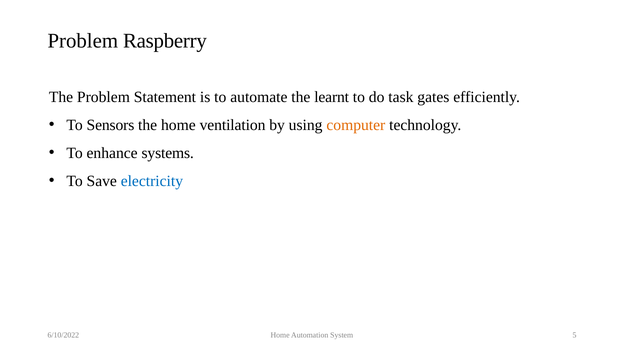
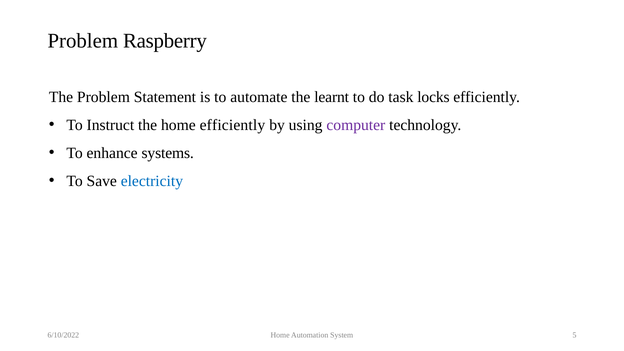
gates: gates -> locks
Sensors: Sensors -> Instruct
home ventilation: ventilation -> efficiently
computer colour: orange -> purple
